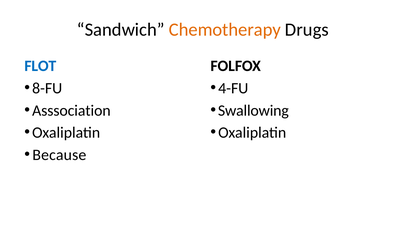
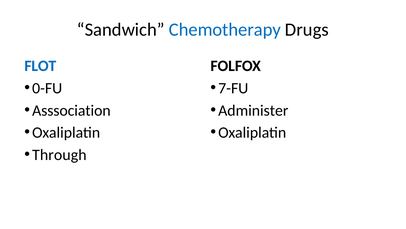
Chemotherapy colour: orange -> blue
8-FU: 8-FU -> 0-FU
4-FU: 4-FU -> 7-FU
Swallowing: Swallowing -> Administer
Because: Because -> Through
